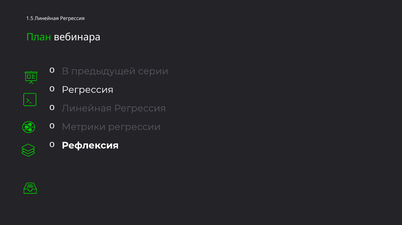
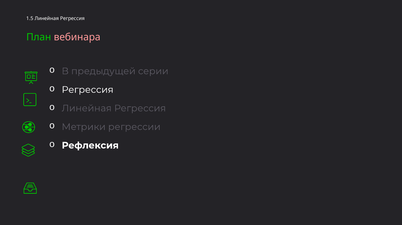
вебинара colour: white -> pink
